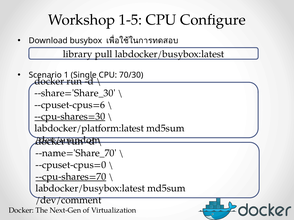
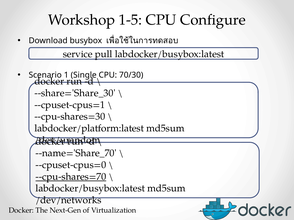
library: library -> service
--cpuset-cpus=6: --cpuset-cpus=6 -> --cpuset-cpus=1
--cpu-shares=30 underline: present -> none
/dev/comment: /dev/comment -> /dev/networks
